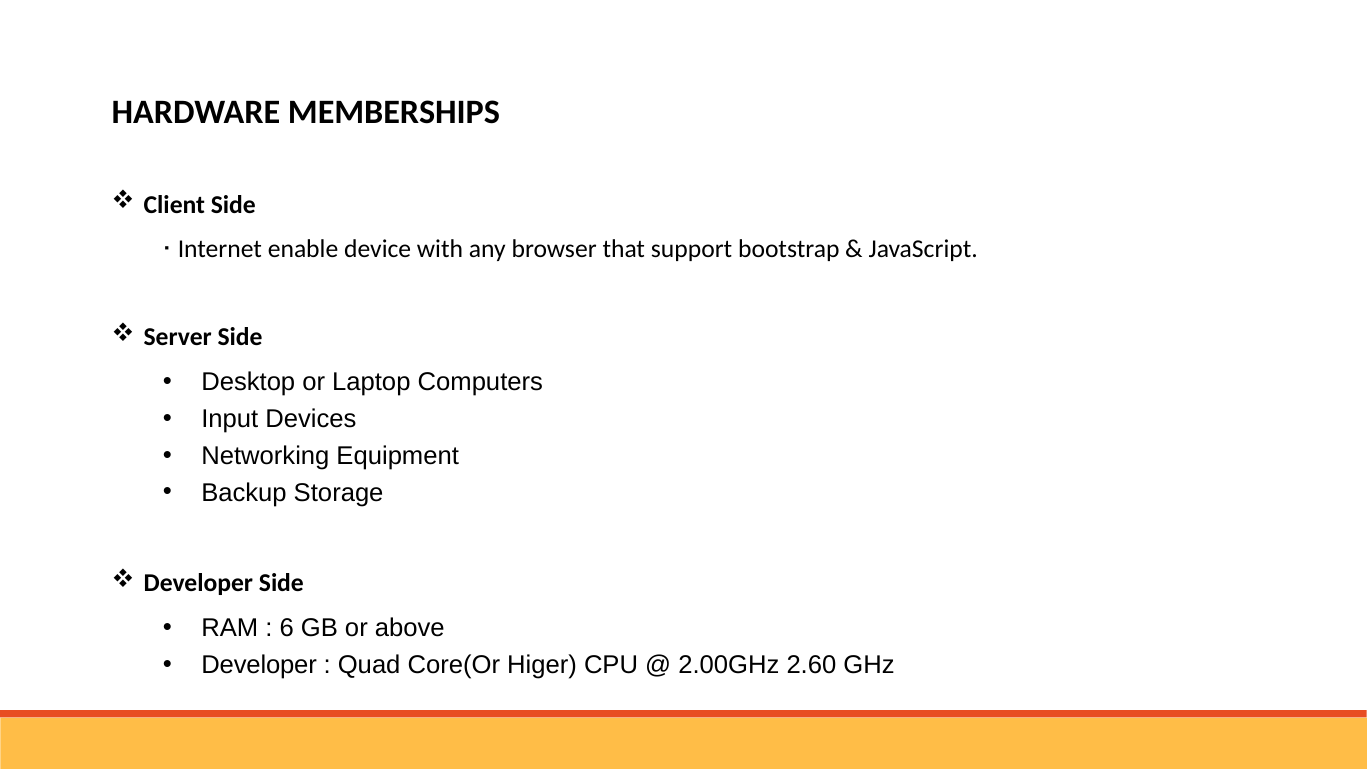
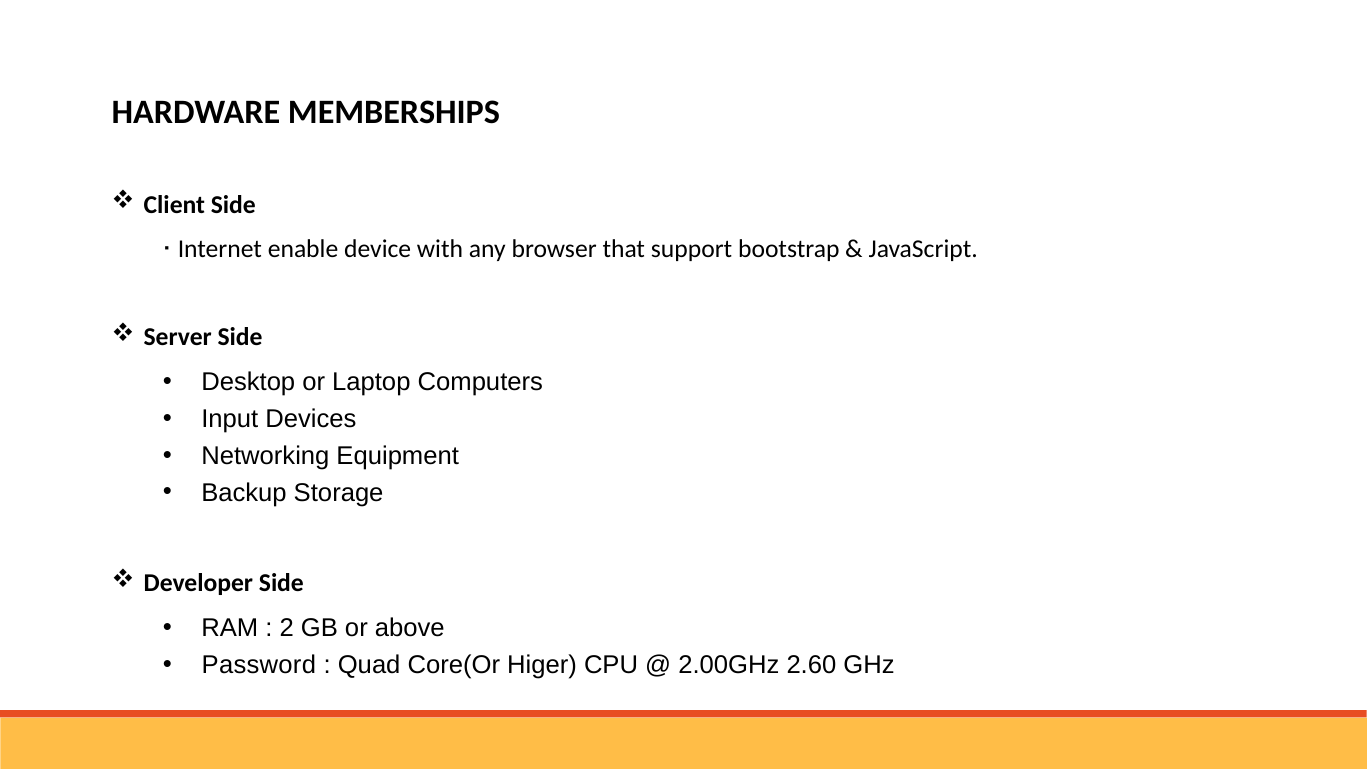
6: 6 -> 2
Developer at (259, 665): Developer -> Password
